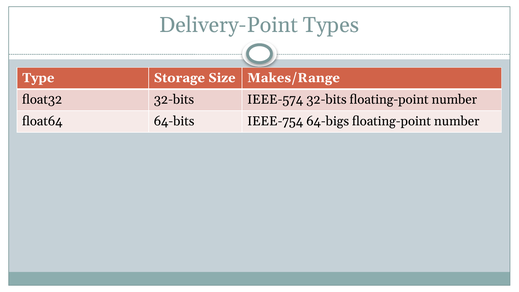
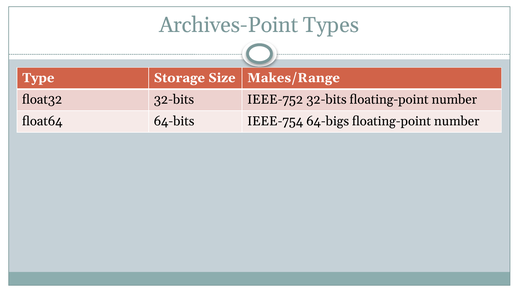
Delivery-Point: Delivery-Point -> Archives-Point
IEEE-574: IEEE-574 -> IEEE-752
